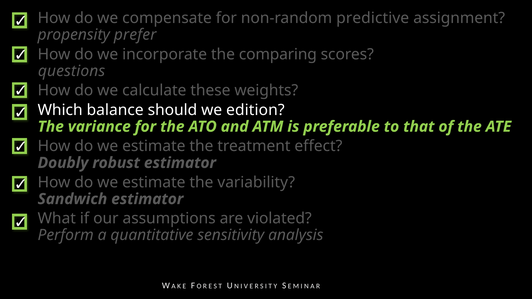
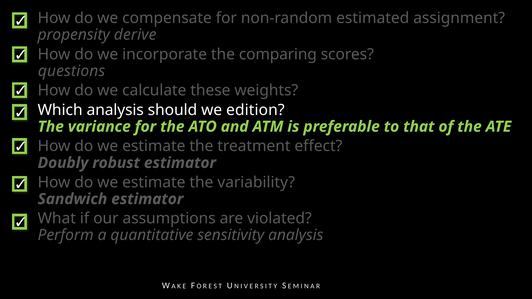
predictive: predictive -> estimated
prefer: prefer -> derive
Which balance: balance -> analysis
